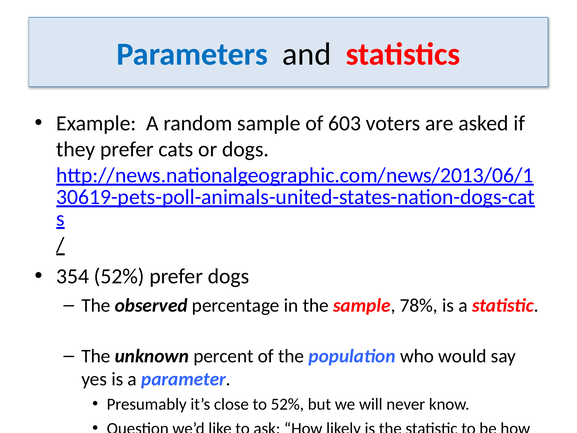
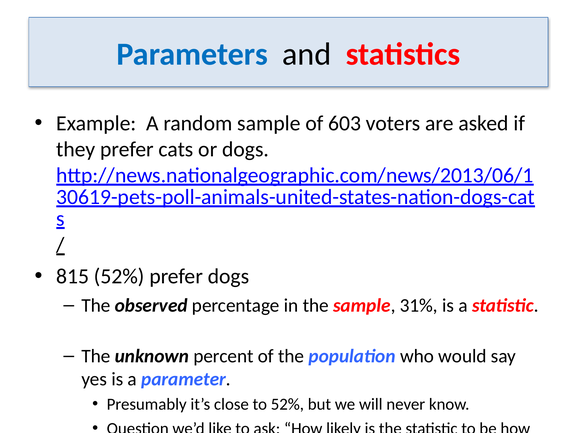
354: 354 -> 815
78%: 78% -> 31%
